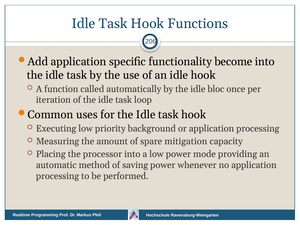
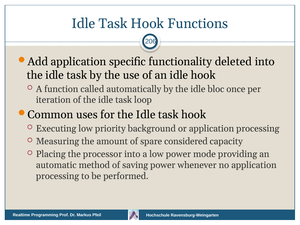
become: become -> deleted
mitigation: mitigation -> considered
